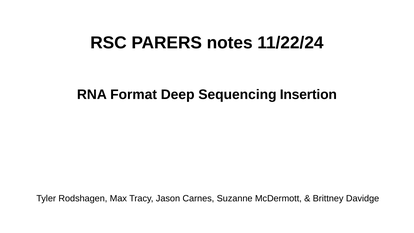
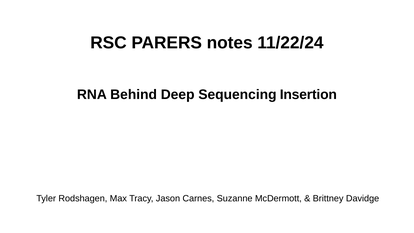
Format: Format -> Behind
